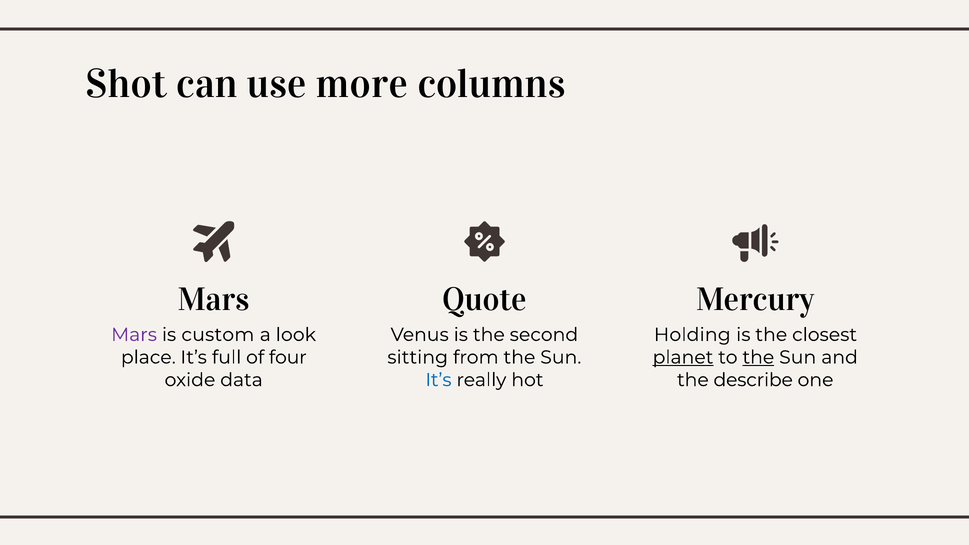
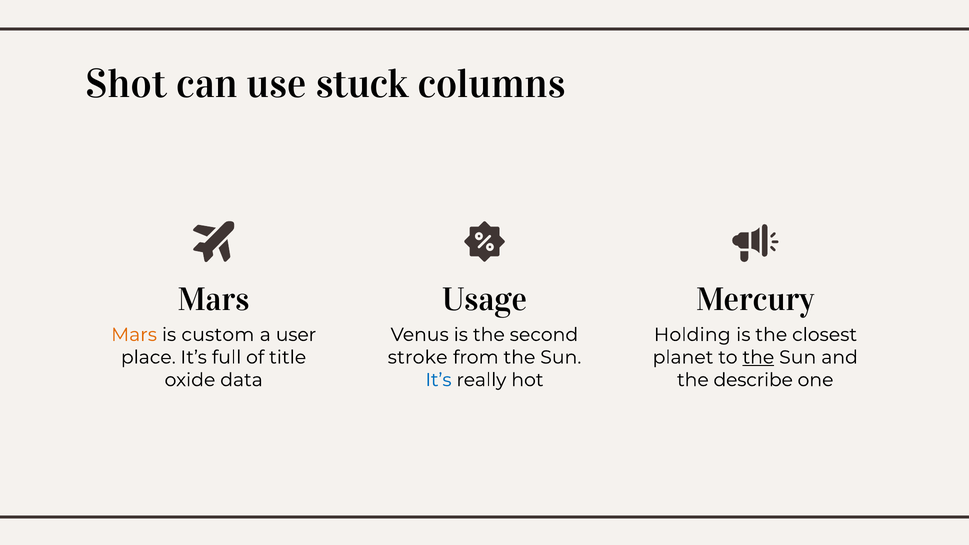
more: more -> stuck
Quote: Quote -> Usage
Mars at (134, 335) colour: purple -> orange
look: look -> user
four: four -> title
sitting: sitting -> stroke
planet underline: present -> none
